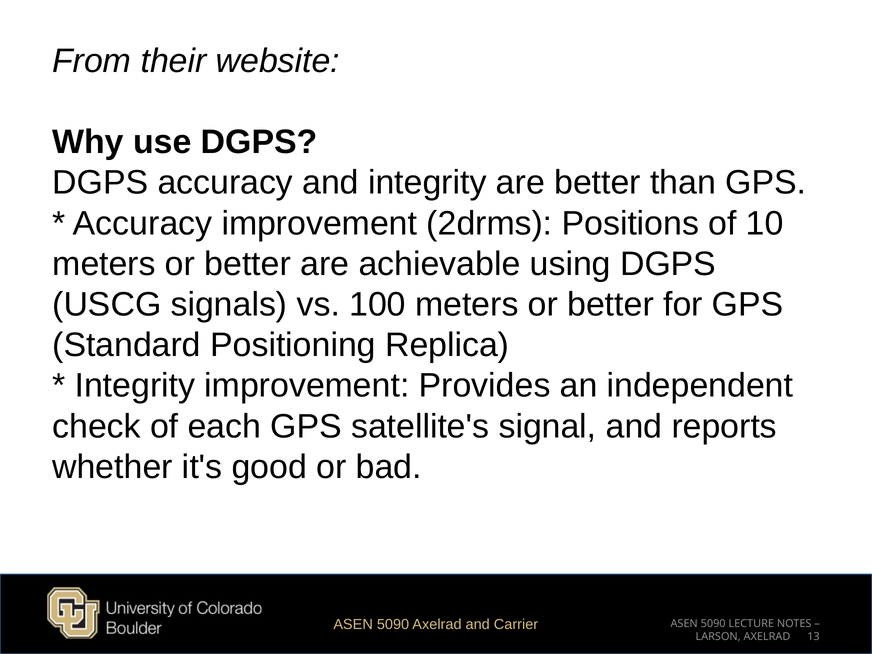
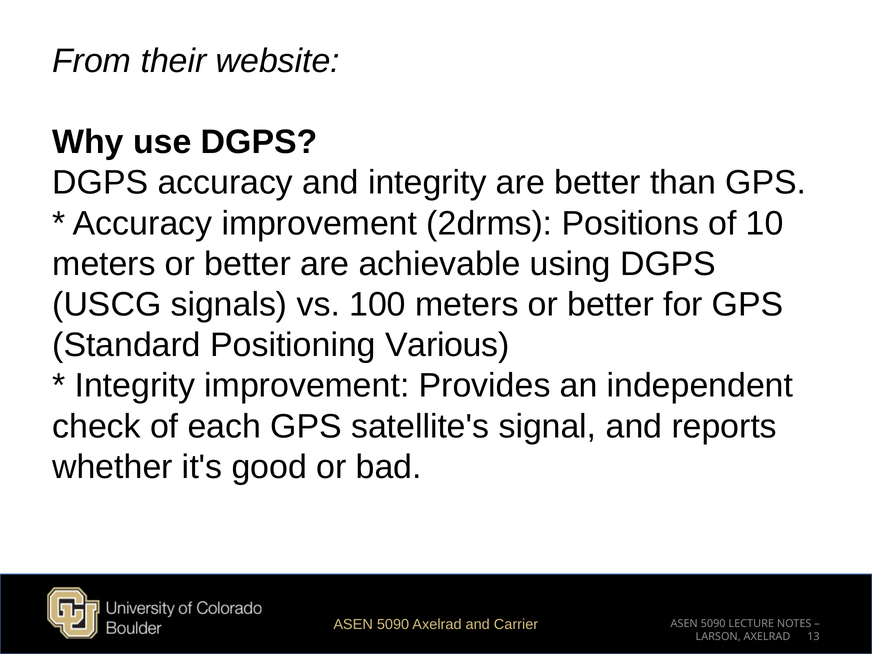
Replica: Replica -> Various
